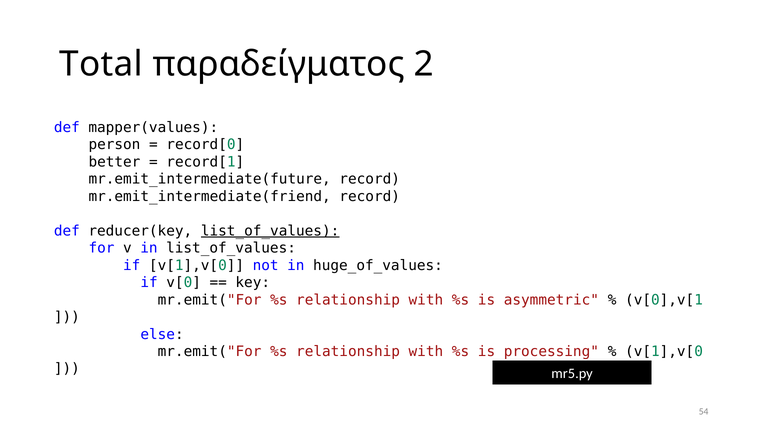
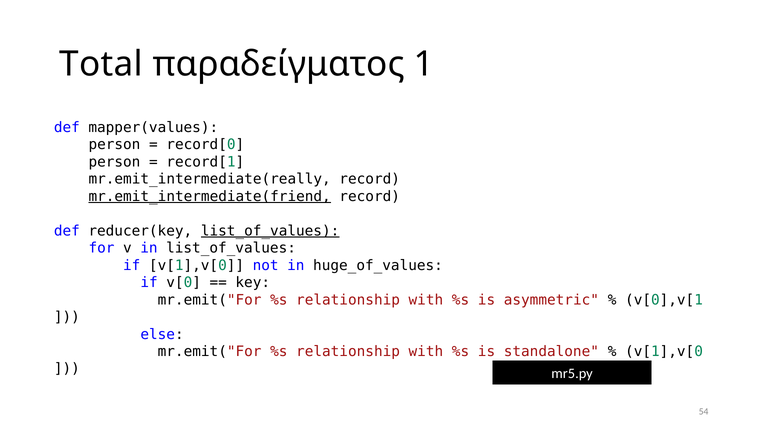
2: 2 -> 1
better at (114, 162): better -> person
mr.emit_intermediate(future: mr.emit_intermediate(future -> mr.emit_intermediate(really
mr.emit_intermediate(friend underline: none -> present
processing: processing -> standalone
